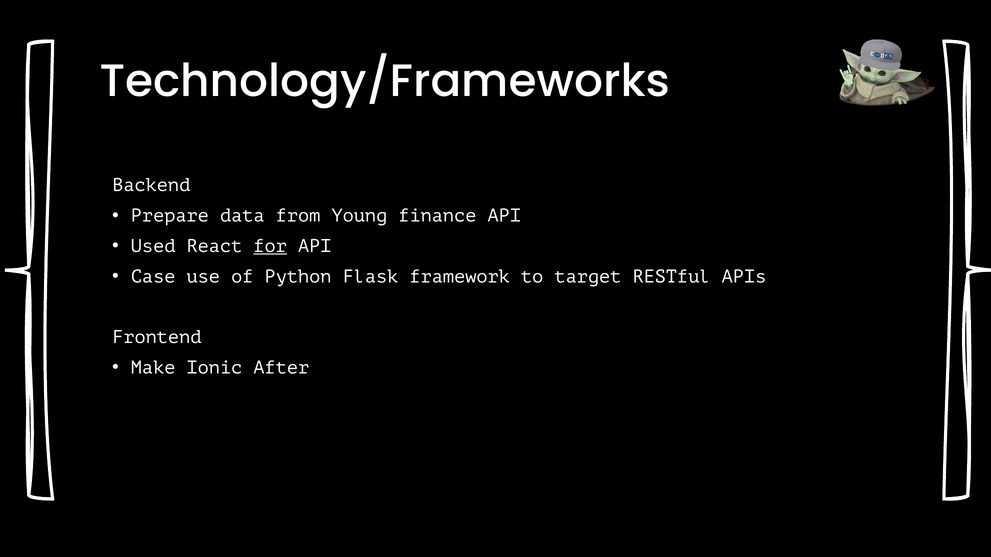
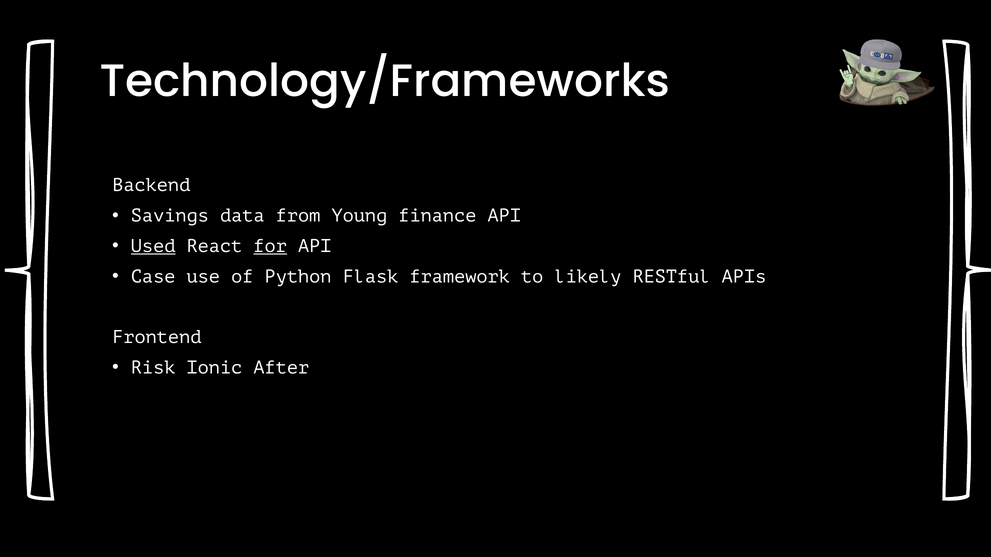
Prepare: Prepare -> Savings
Used underline: none -> present
target: target -> likely
Make: Make -> Risk
